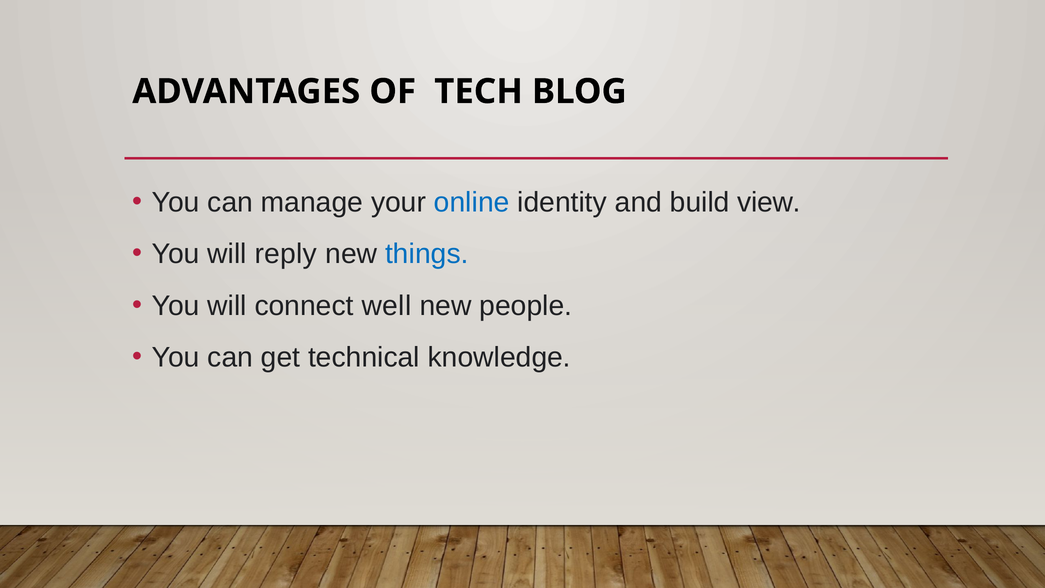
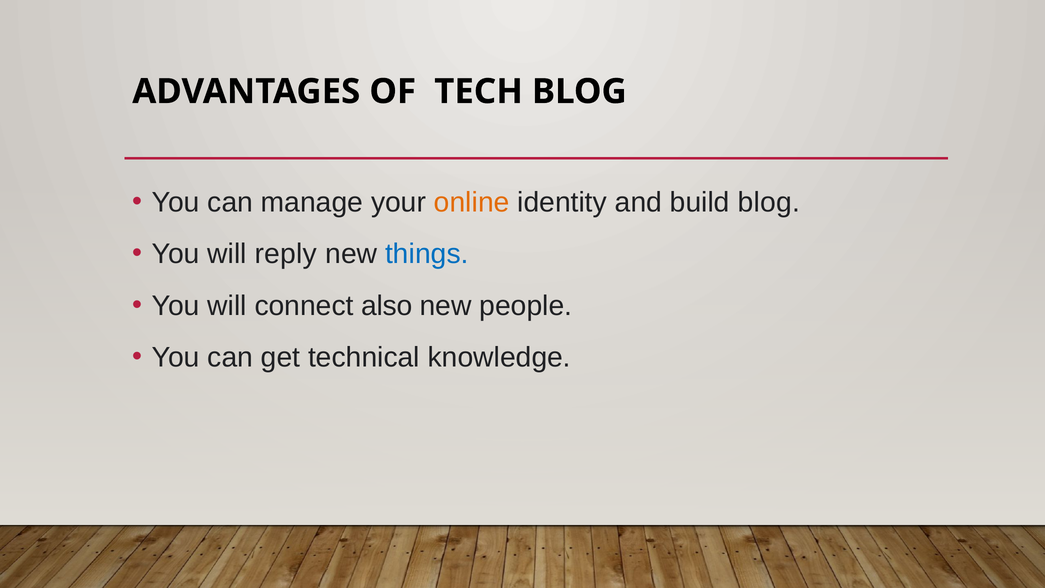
online colour: blue -> orange
build view: view -> blog
well: well -> also
